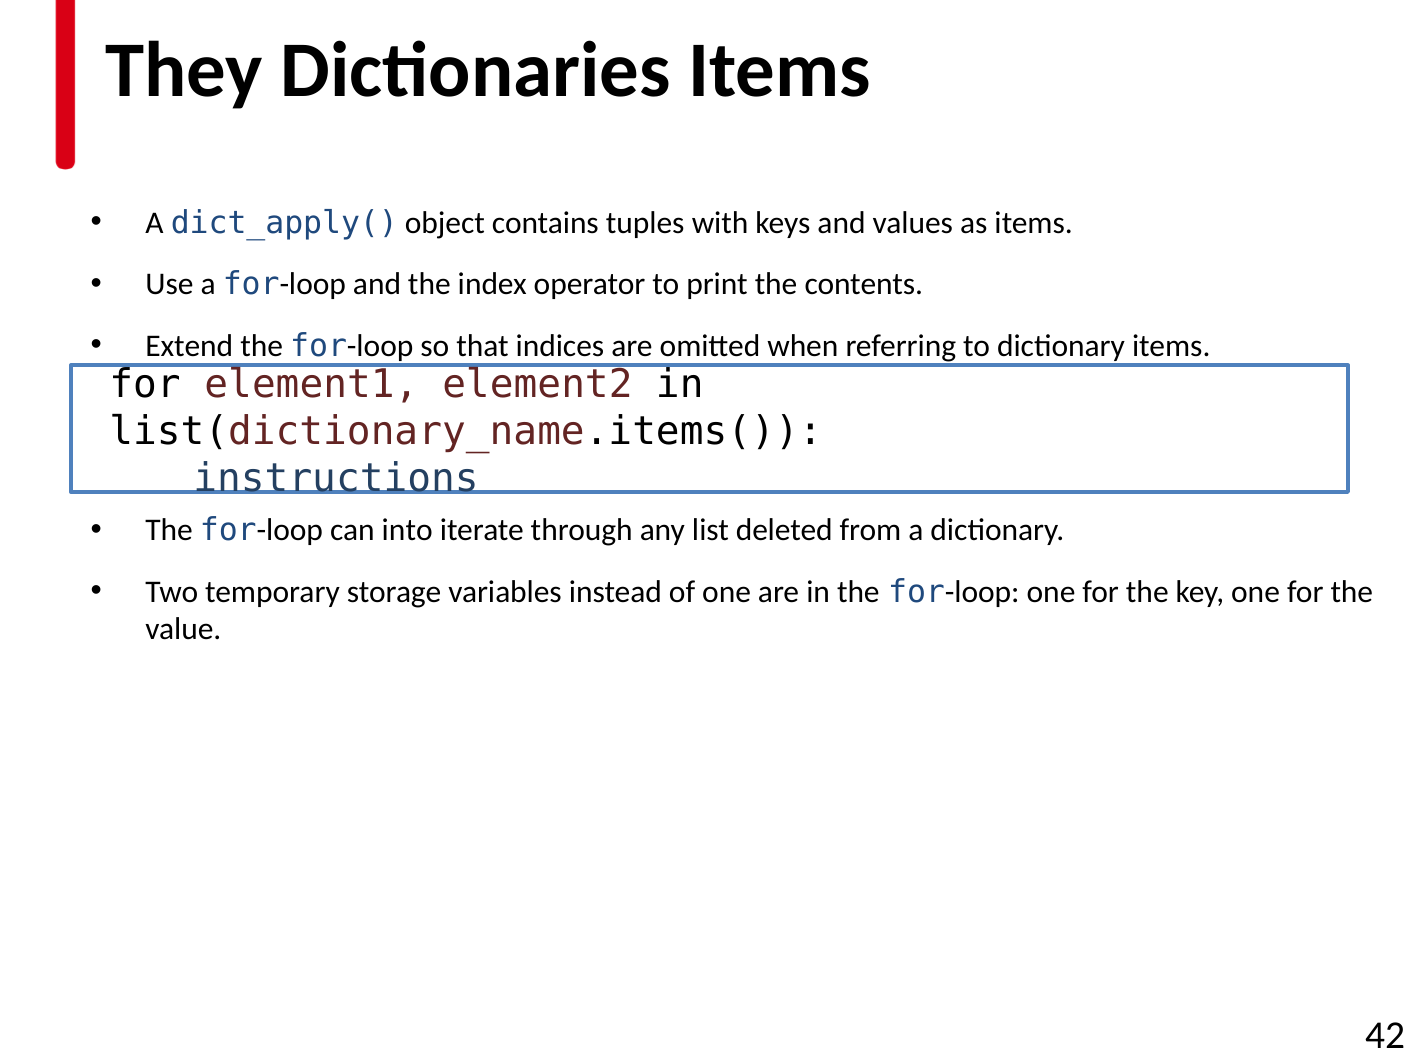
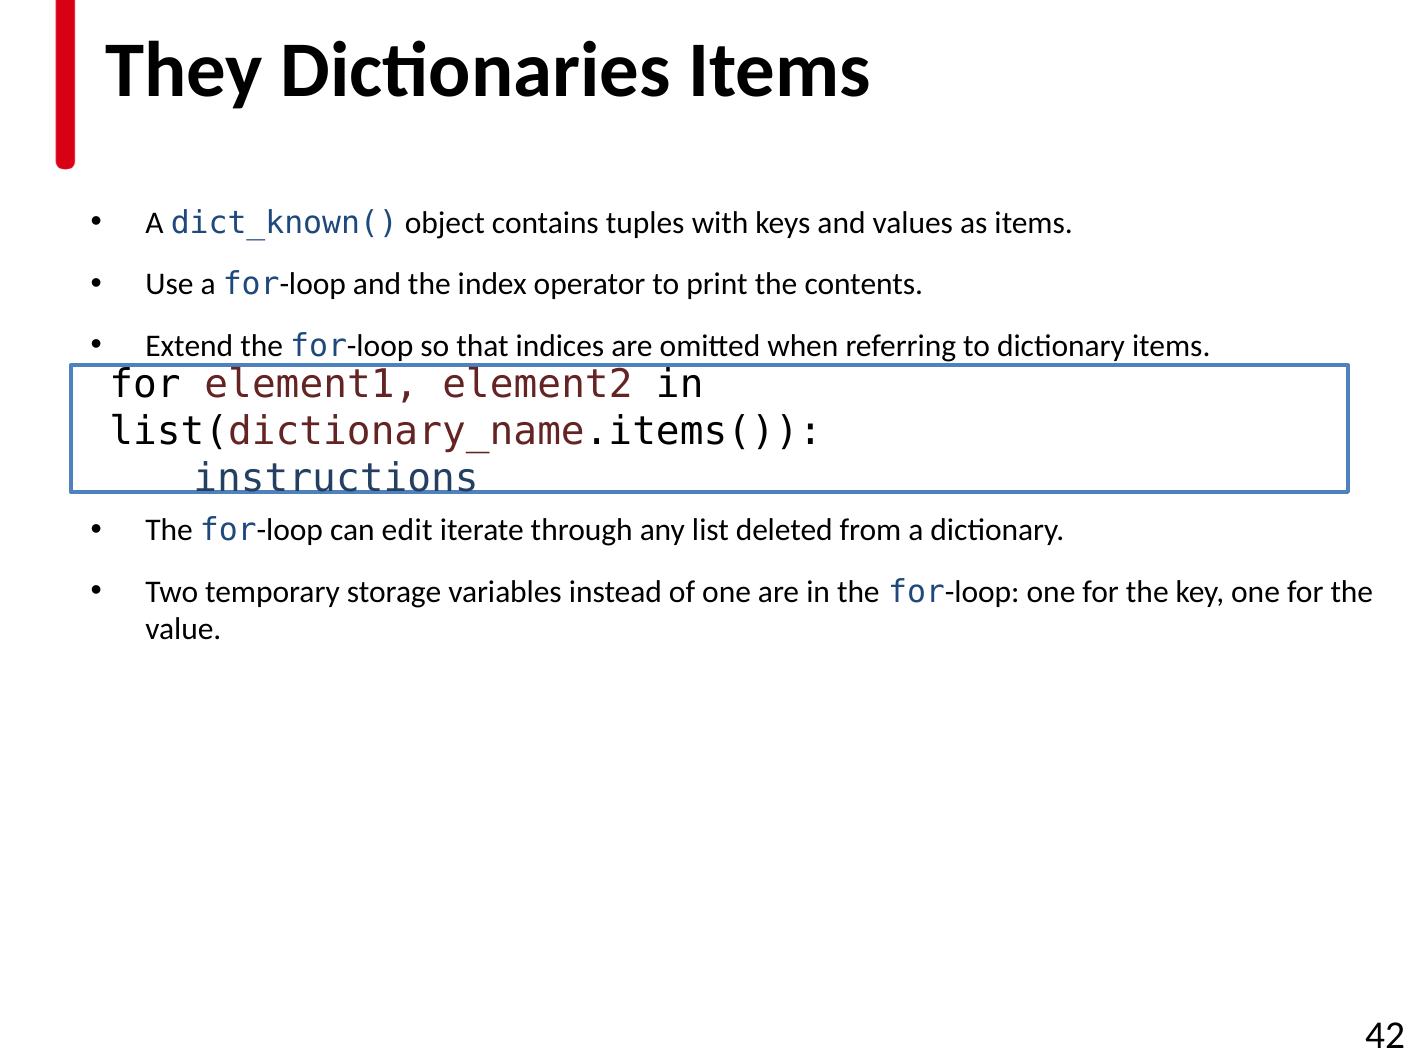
dict_apply(: dict_apply( -> dict_known(
into: into -> edit
